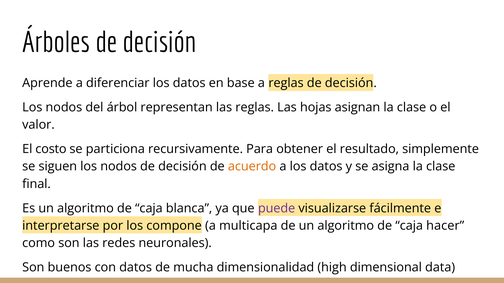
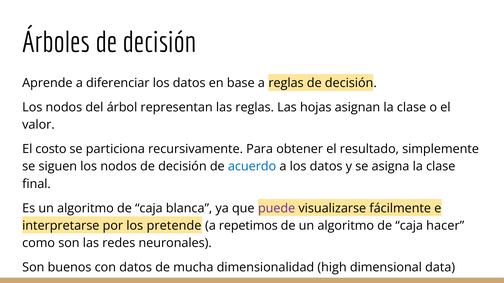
acuerdo colour: orange -> blue
compone: compone -> pretende
multicapa: multicapa -> repetimos
